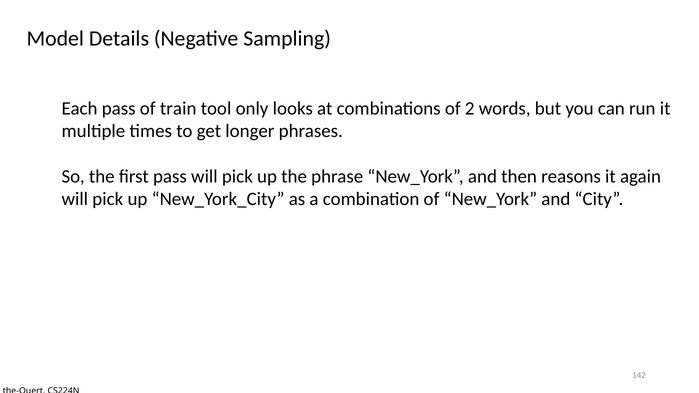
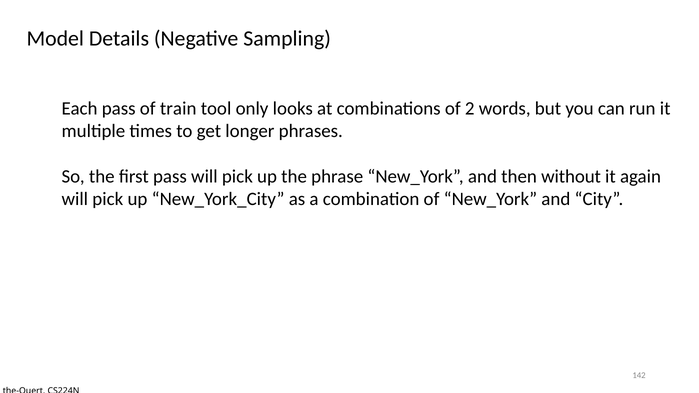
reasons: reasons -> without
